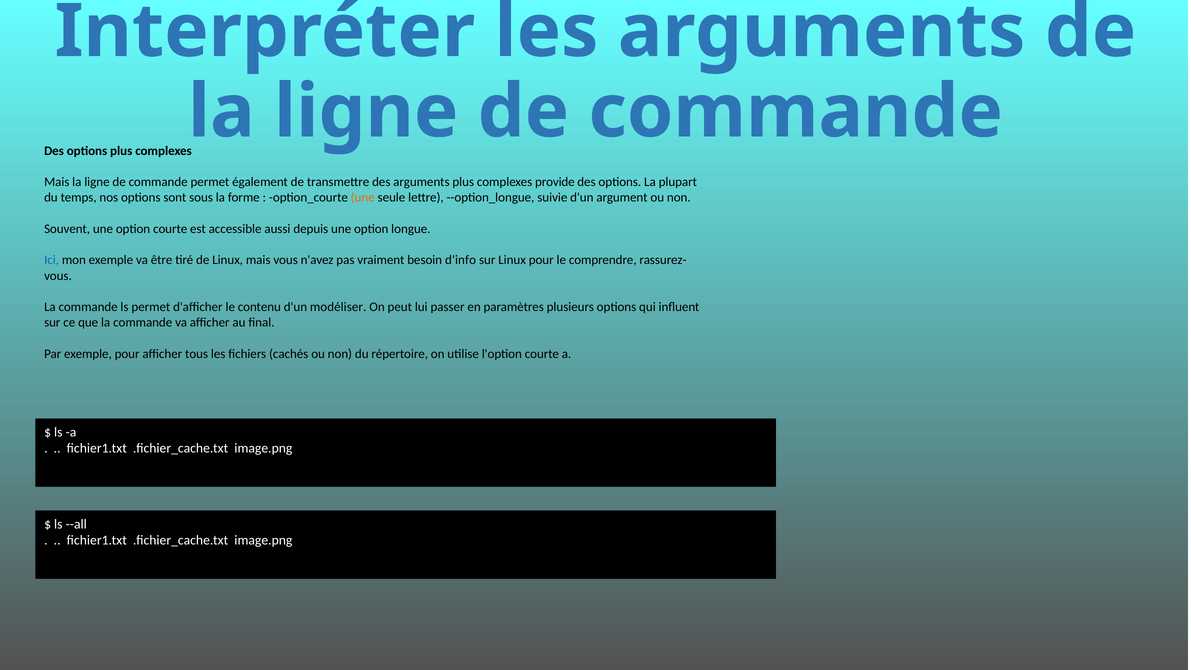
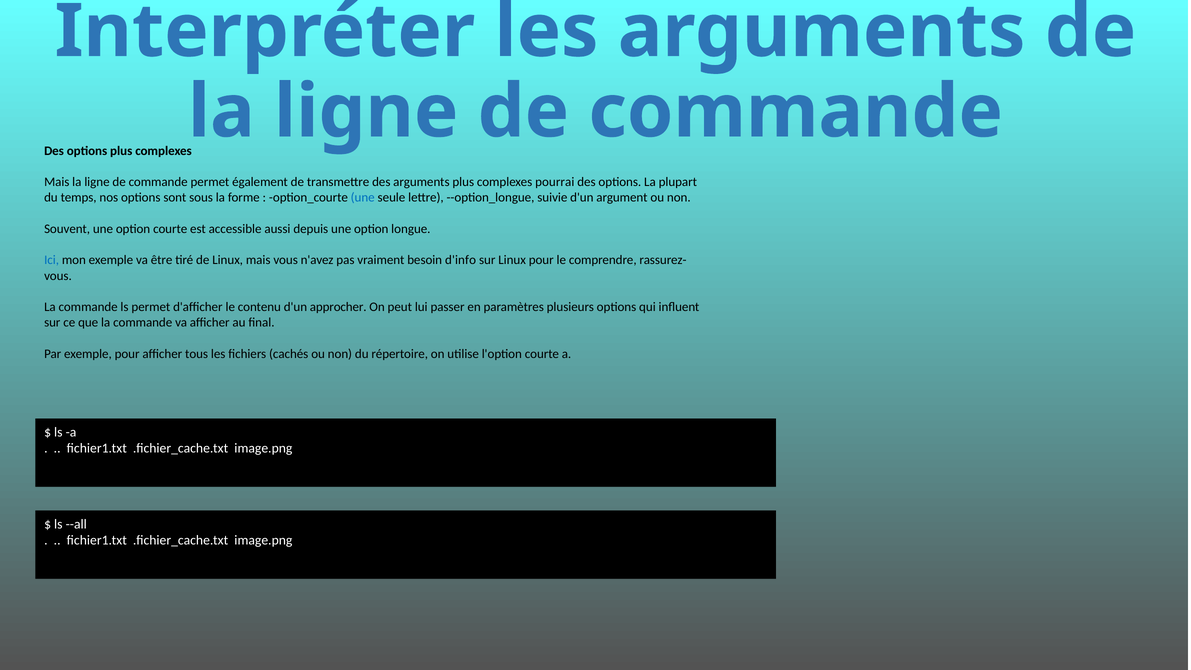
provide: provide -> pourrai
une at (363, 198) colour: orange -> blue
modéliser: modéliser -> approcher
